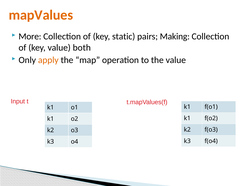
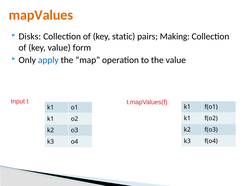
More: More -> Disks
both: both -> form
apply colour: orange -> blue
